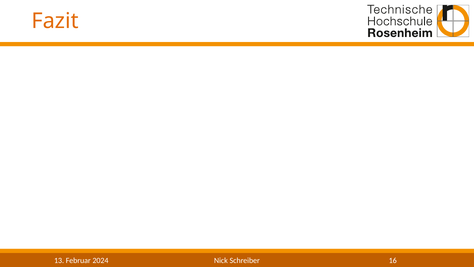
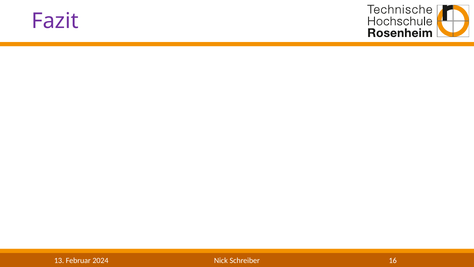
Fazit colour: orange -> purple
